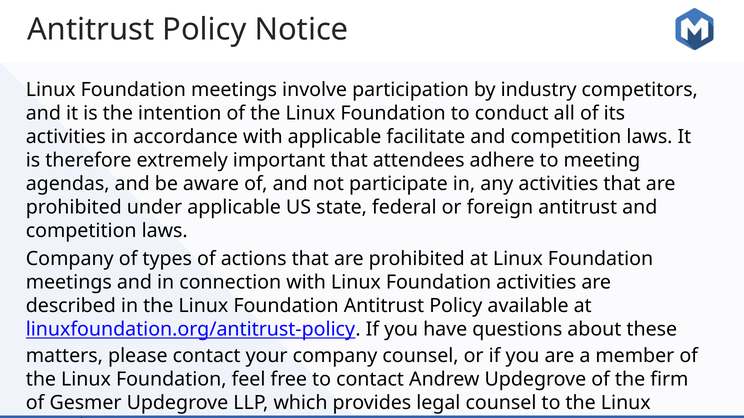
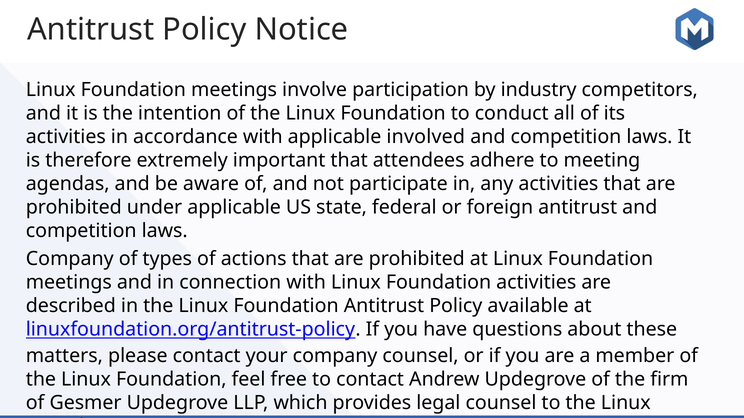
facilitate: facilitate -> involved
